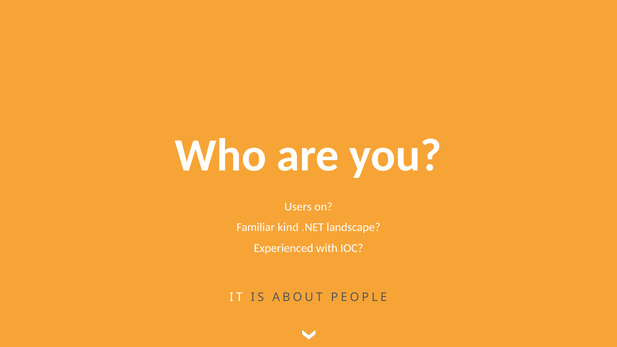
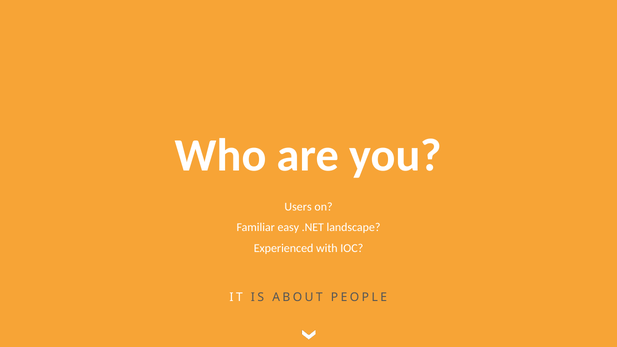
kind: kind -> easy
